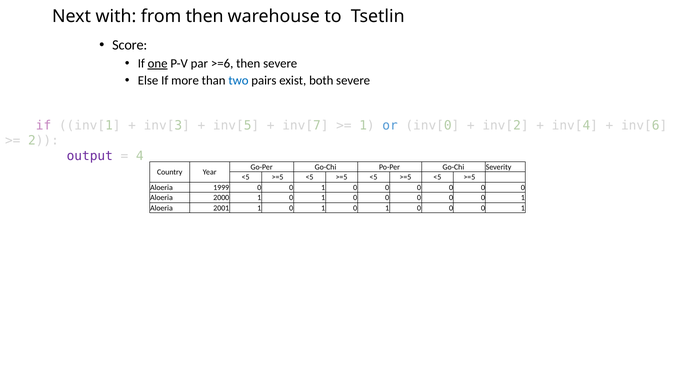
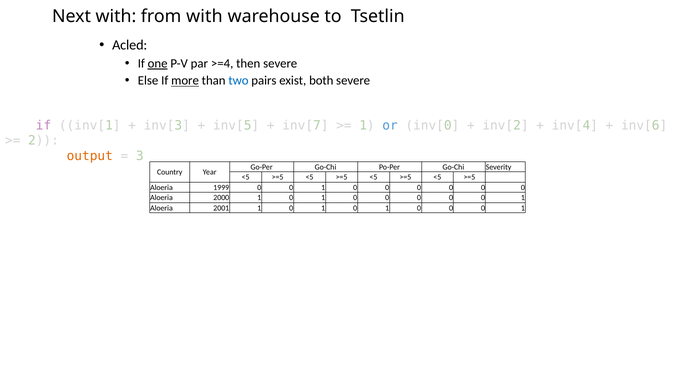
from then: then -> with
Score: Score -> Acled
>=6: >=6 -> >=4
more underline: none -> present
output colour: purple -> orange
4: 4 -> 3
